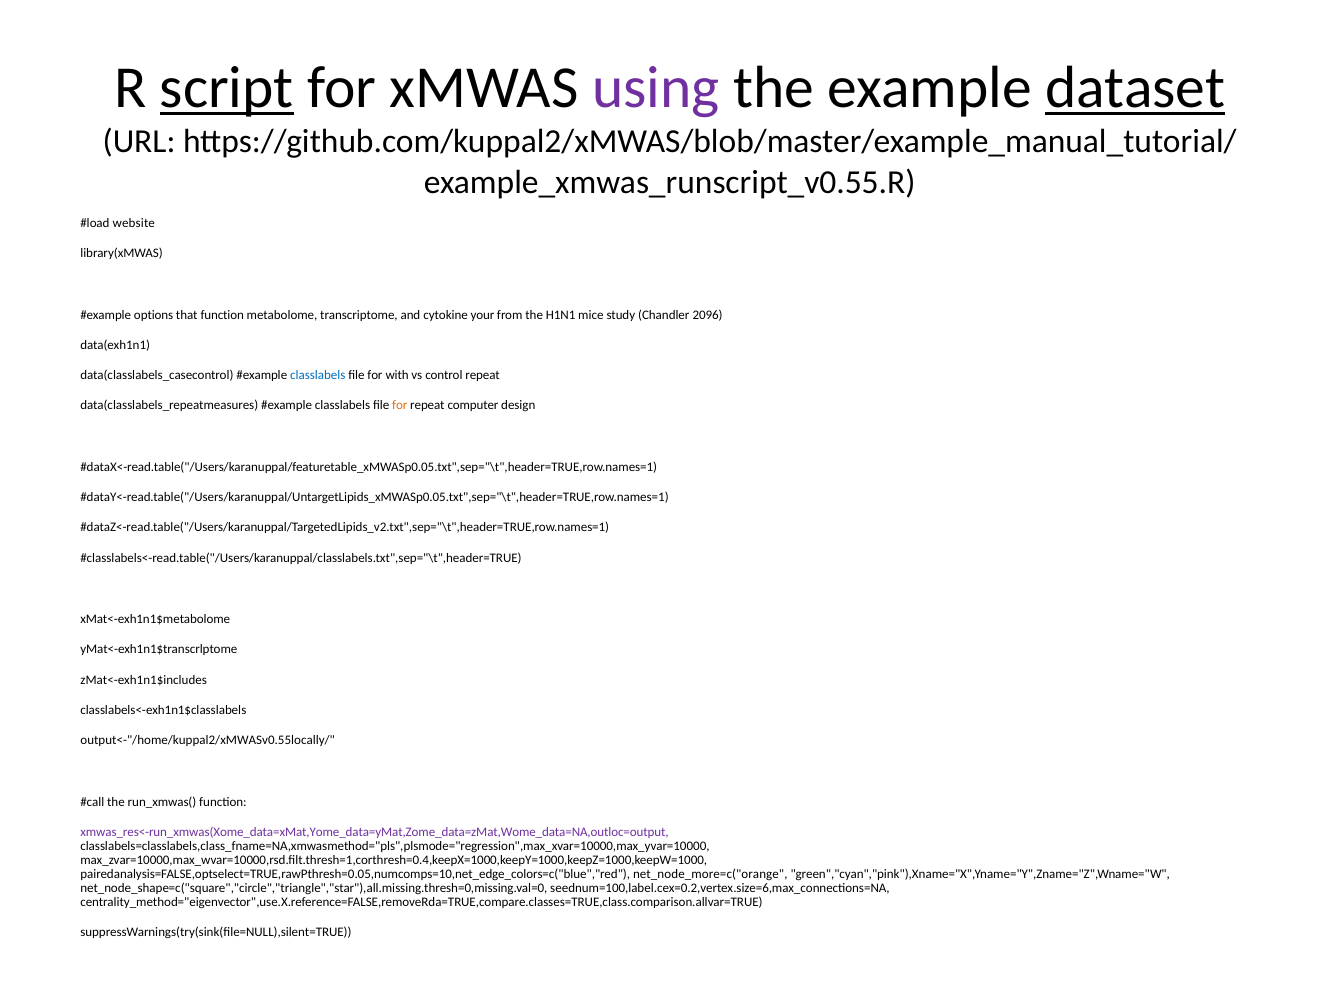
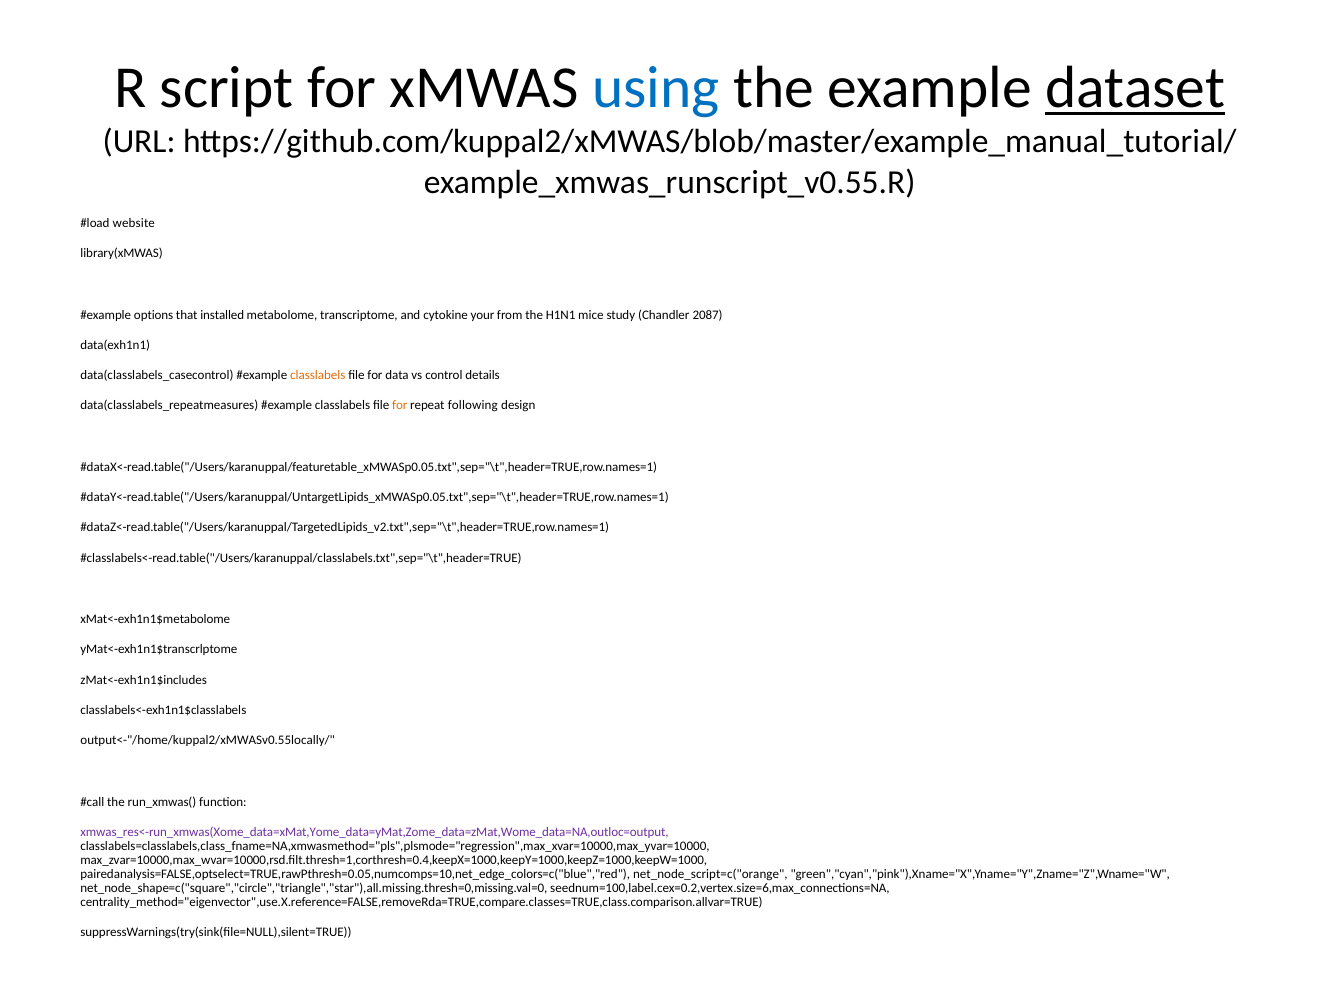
script underline: present -> none
using colour: purple -> blue
that function: function -> installed
2096: 2096 -> 2087
classlabels at (318, 375) colour: blue -> orange
with: with -> data
control repeat: repeat -> details
computer: computer -> following
net_node_more=c("orange: net_node_more=c("orange -> net_node_script=c("orange
